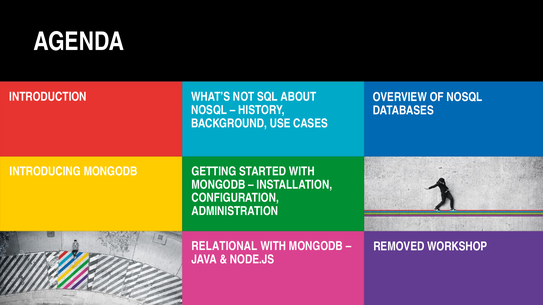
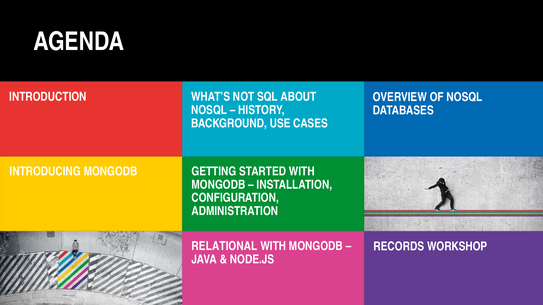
REMOVED: REMOVED -> RECORDS
